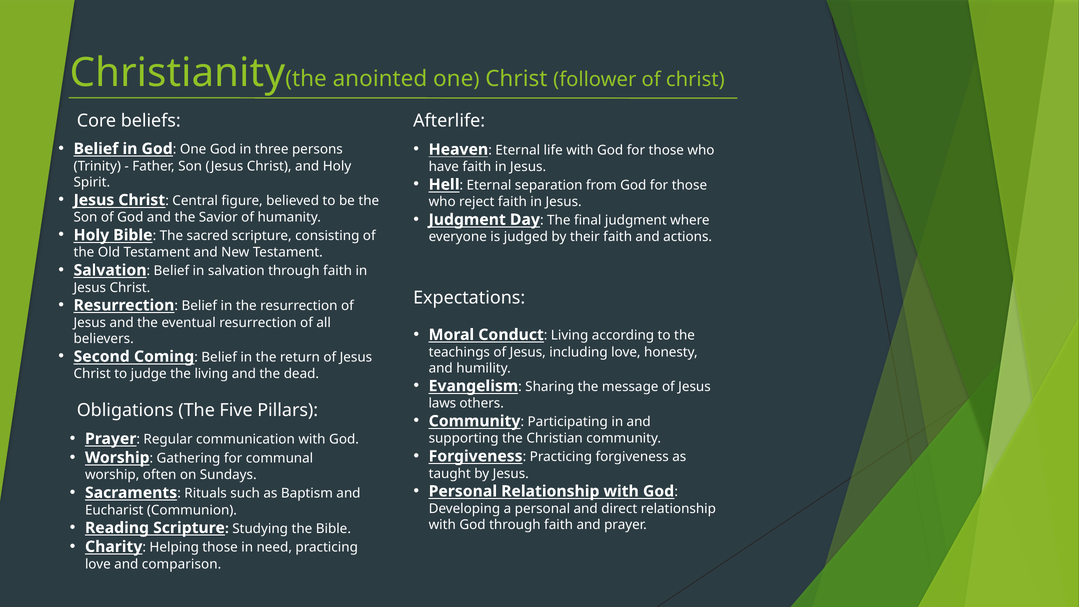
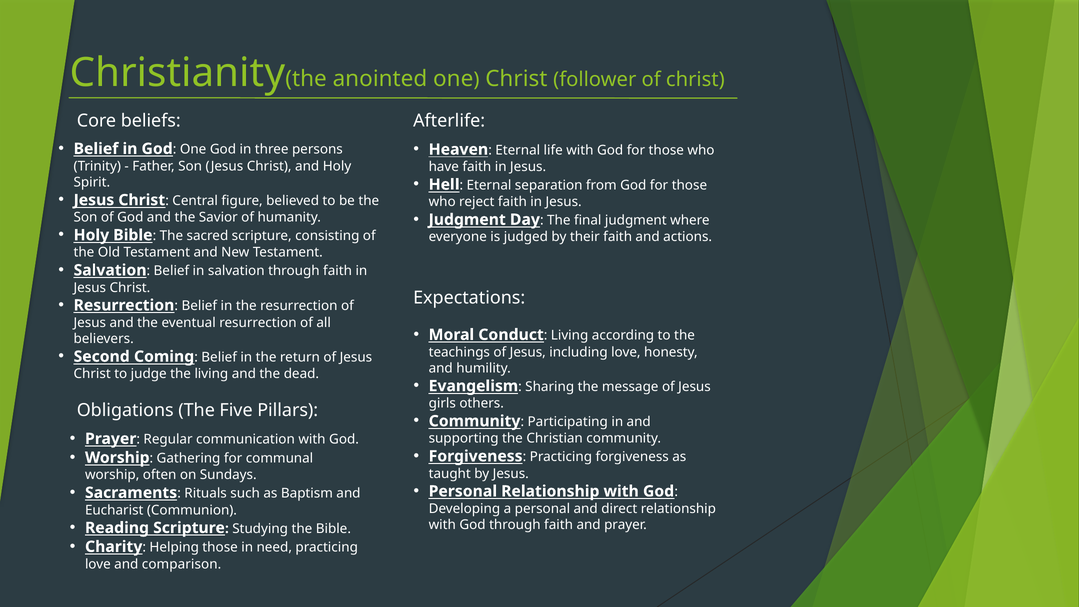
laws: laws -> girls
